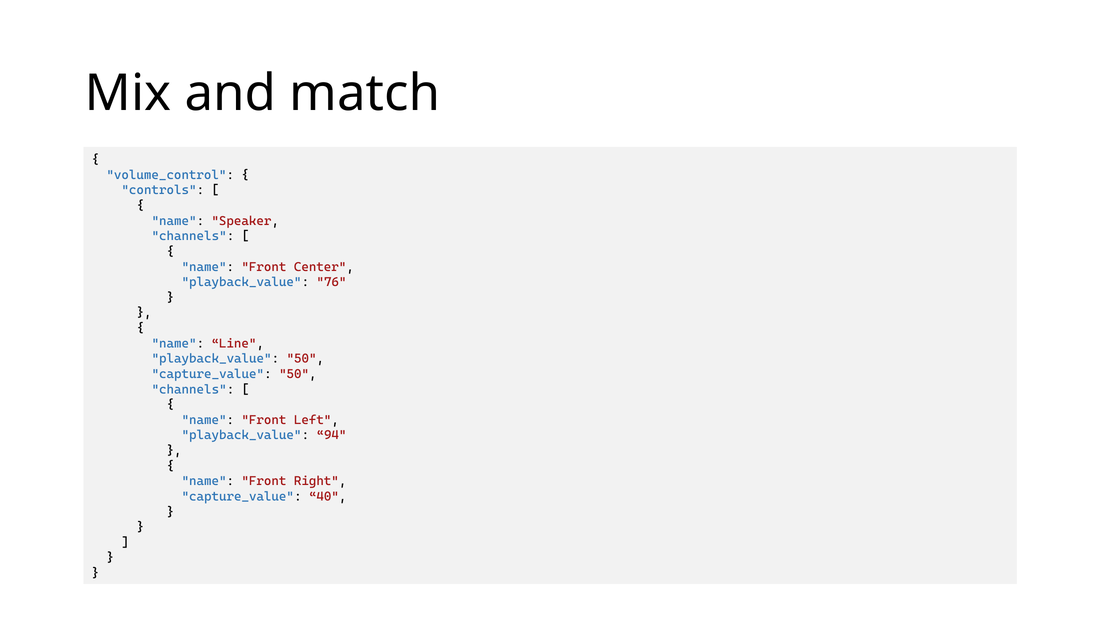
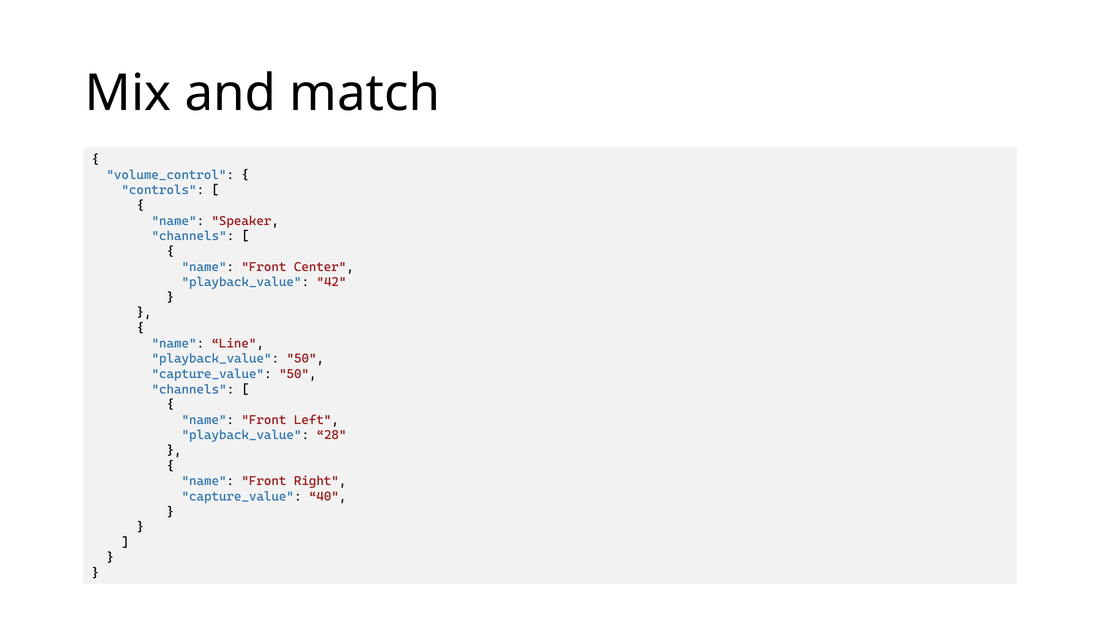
76: 76 -> 42
94: 94 -> 28
